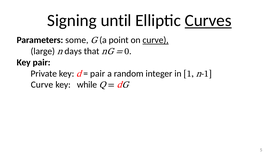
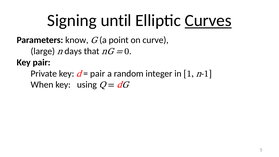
some: some -> know
curve at (156, 40) underline: present -> none
Curve at (42, 85): Curve -> When
while: while -> using
